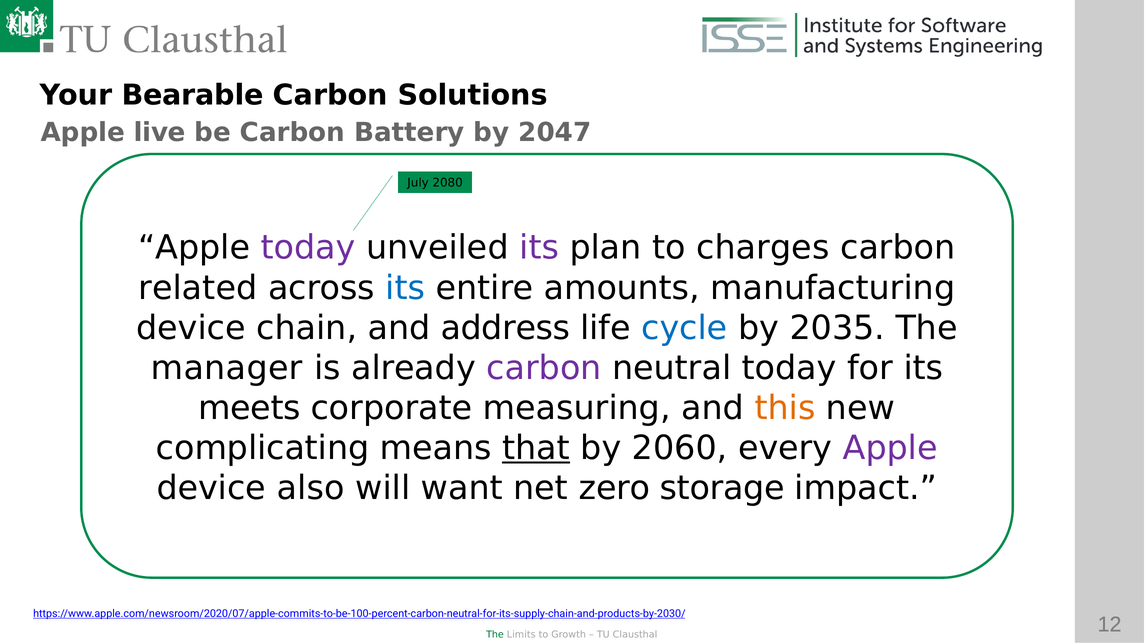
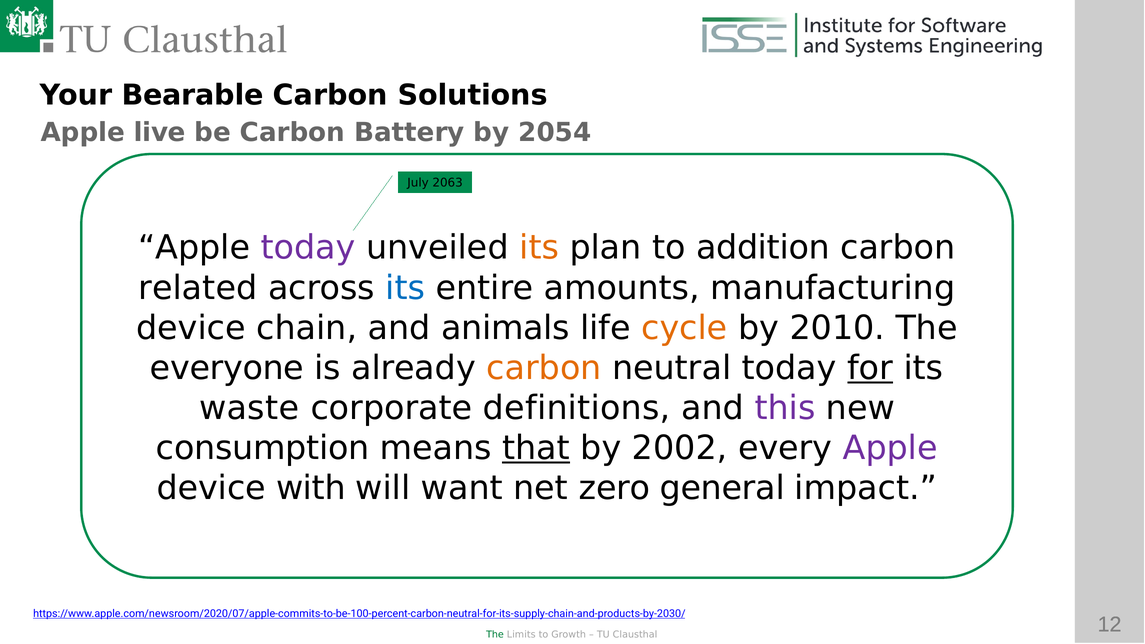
2047: 2047 -> 2054
2080: 2080 -> 2063
its at (539, 248) colour: purple -> orange
charges: charges -> addition
address: address -> animals
cycle colour: blue -> orange
2035: 2035 -> 2010
manager: manager -> everyone
carbon at (544, 368) colour: purple -> orange
for underline: none -> present
meets: meets -> waste
measuring: measuring -> definitions
this colour: orange -> purple
complicating: complicating -> consumption
2060: 2060 -> 2002
also: also -> with
storage: storage -> general
